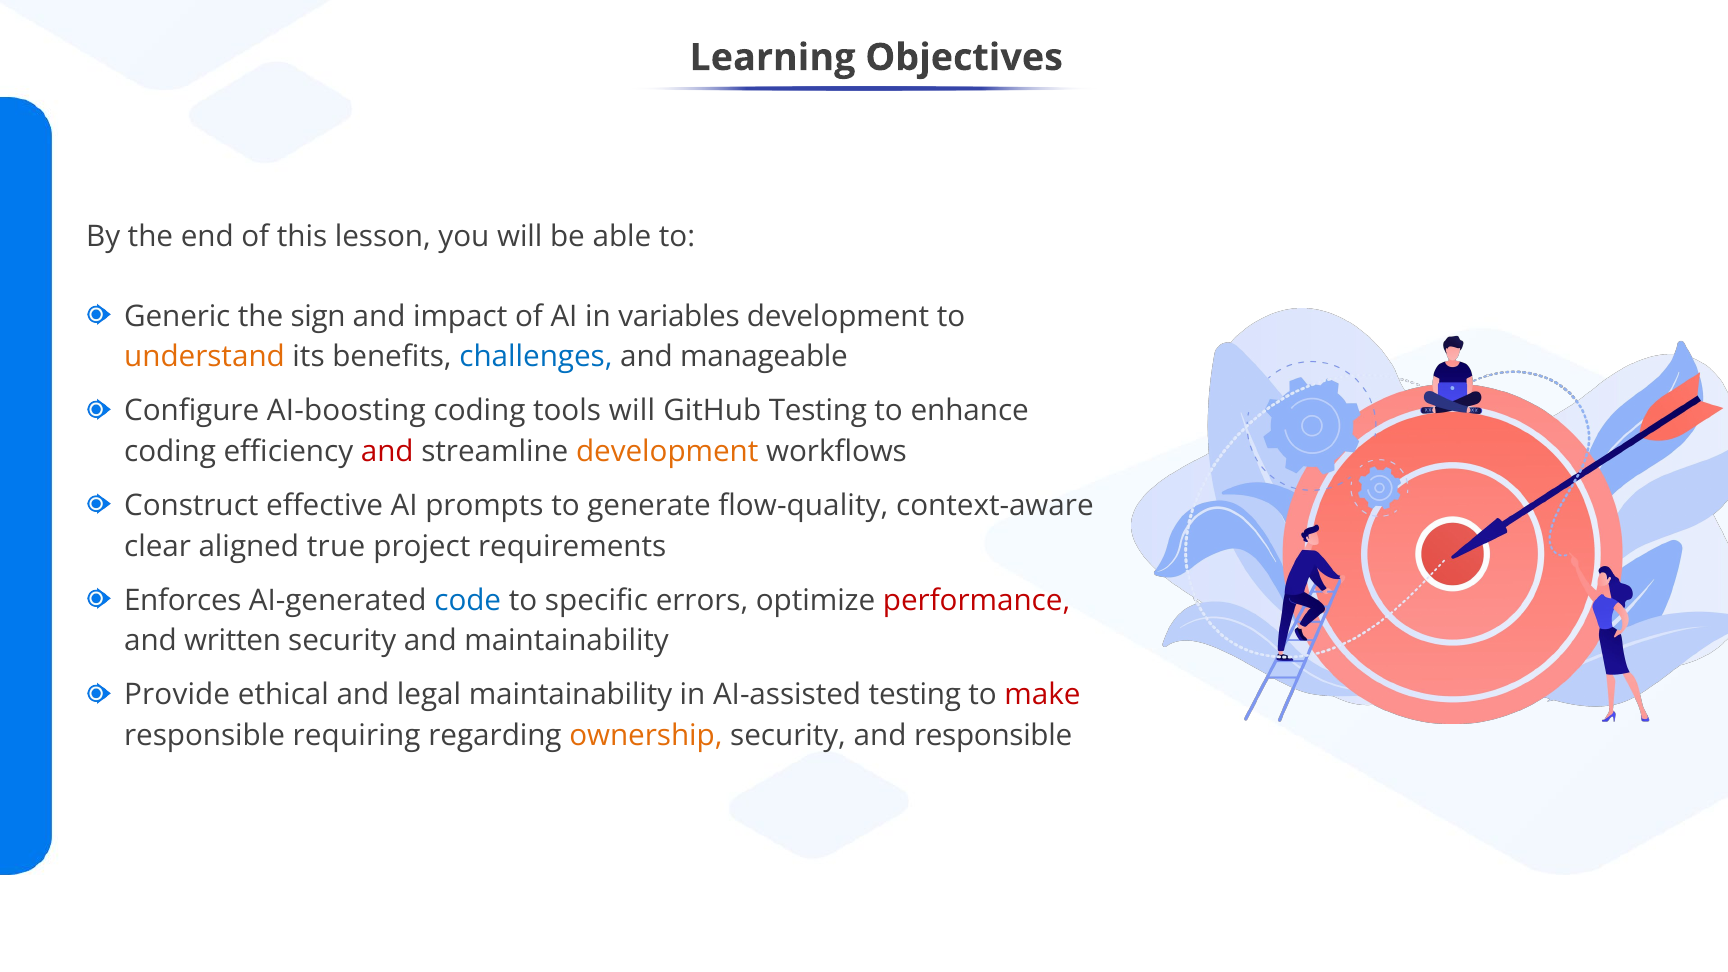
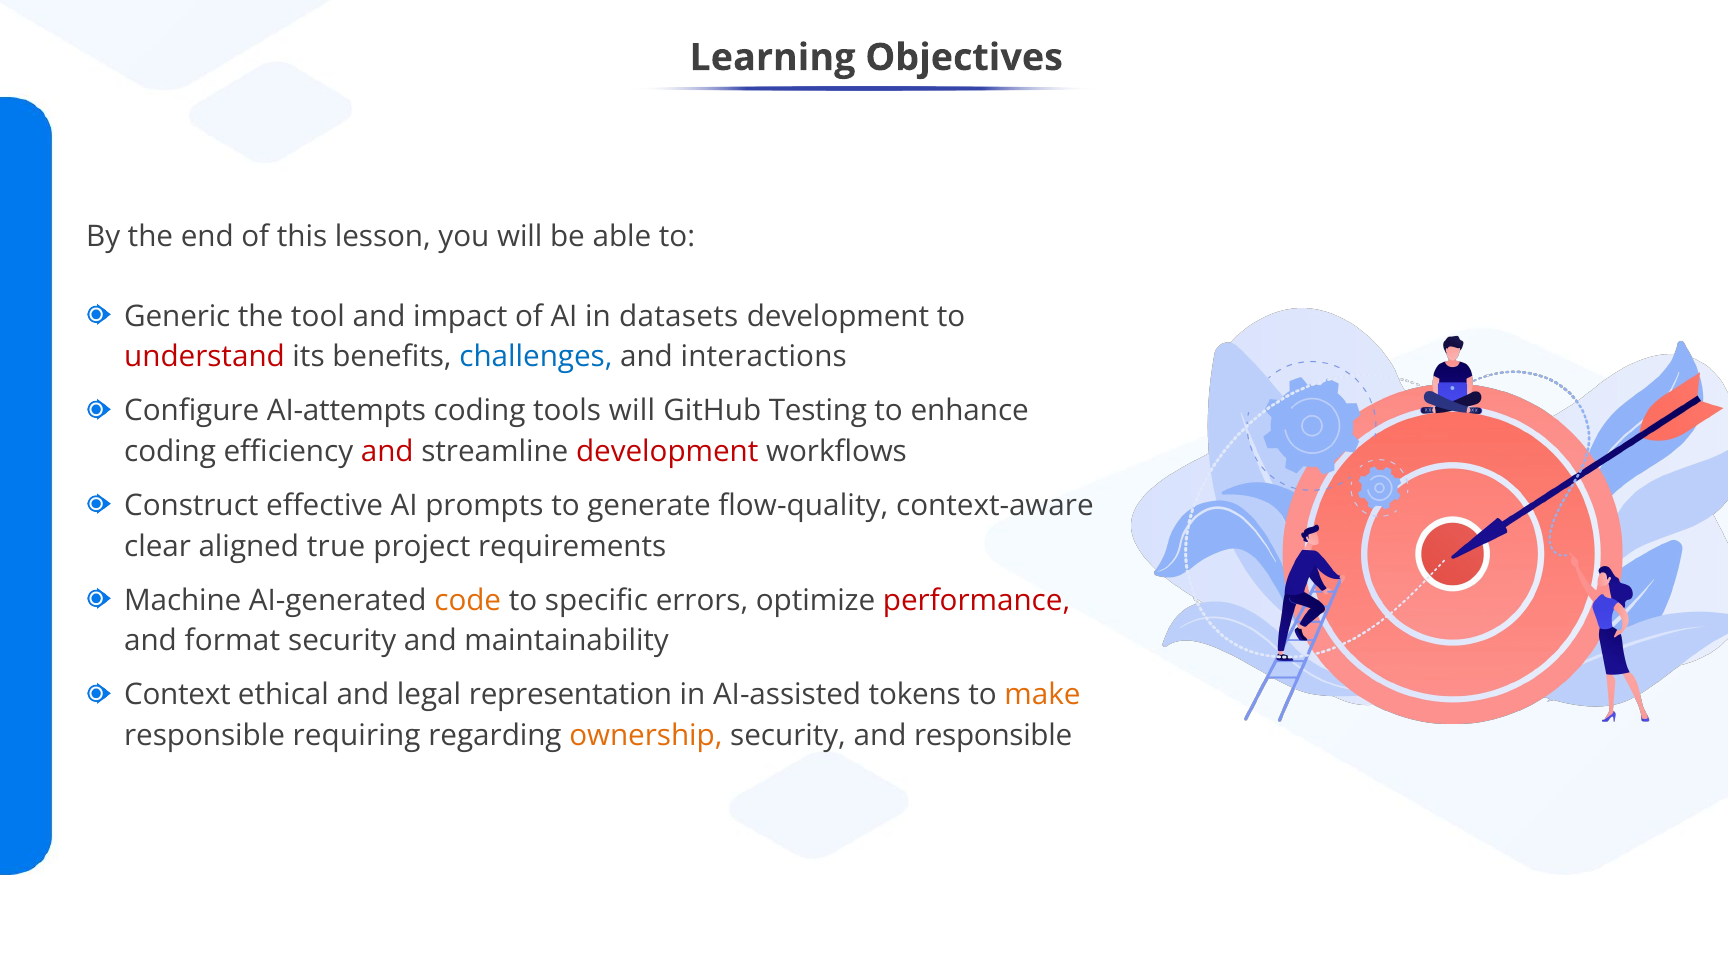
sign: sign -> tool
variables: variables -> datasets
understand colour: orange -> red
manageable: manageable -> interactions
AI-boosting: AI-boosting -> AI-attempts
development at (667, 452) colour: orange -> red
Enforces: Enforces -> Machine
code colour: blue -> orange
written: written -> format
Provide: Provide -> Context
legal maintainability: maintainability -> representation
AI-assisted testing: testing -> tokens
make colour: red -> orange
